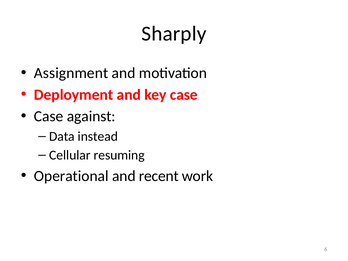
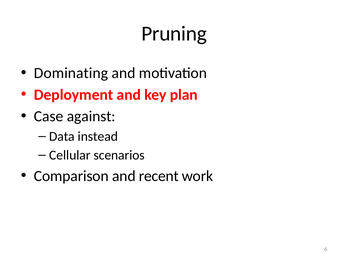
Sharply: Sharply -> Pruning
Assignment: Assignment -> Dominating
key case: case -> plan
resuming: resuming -> scenarios
Operational: Operational -> Comparison
